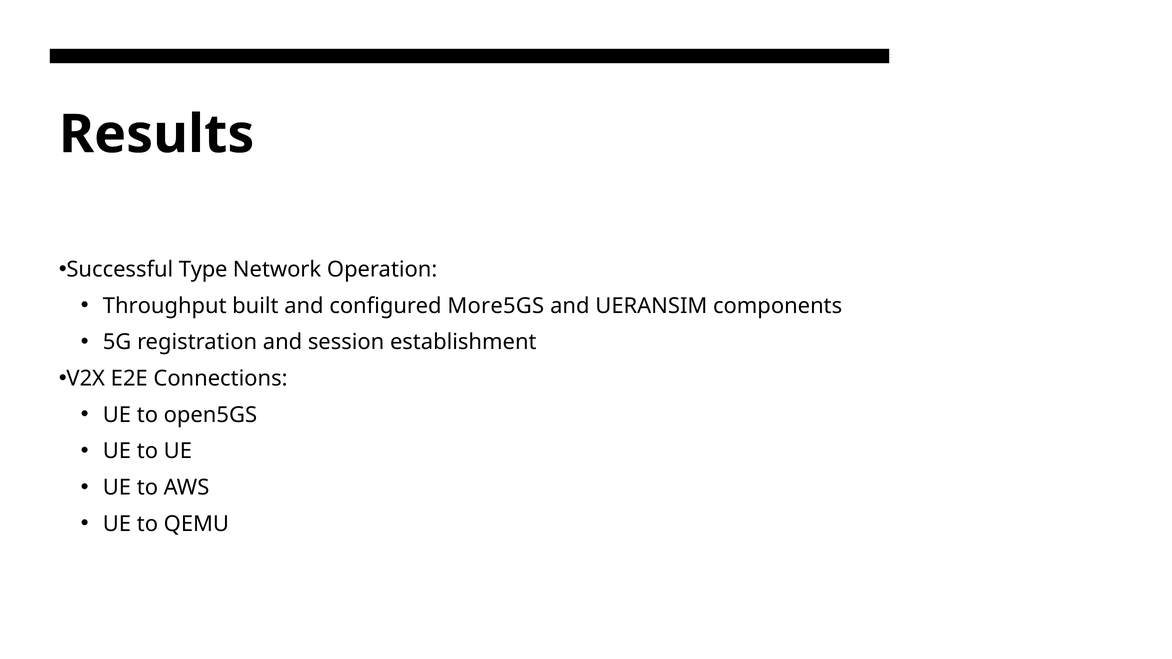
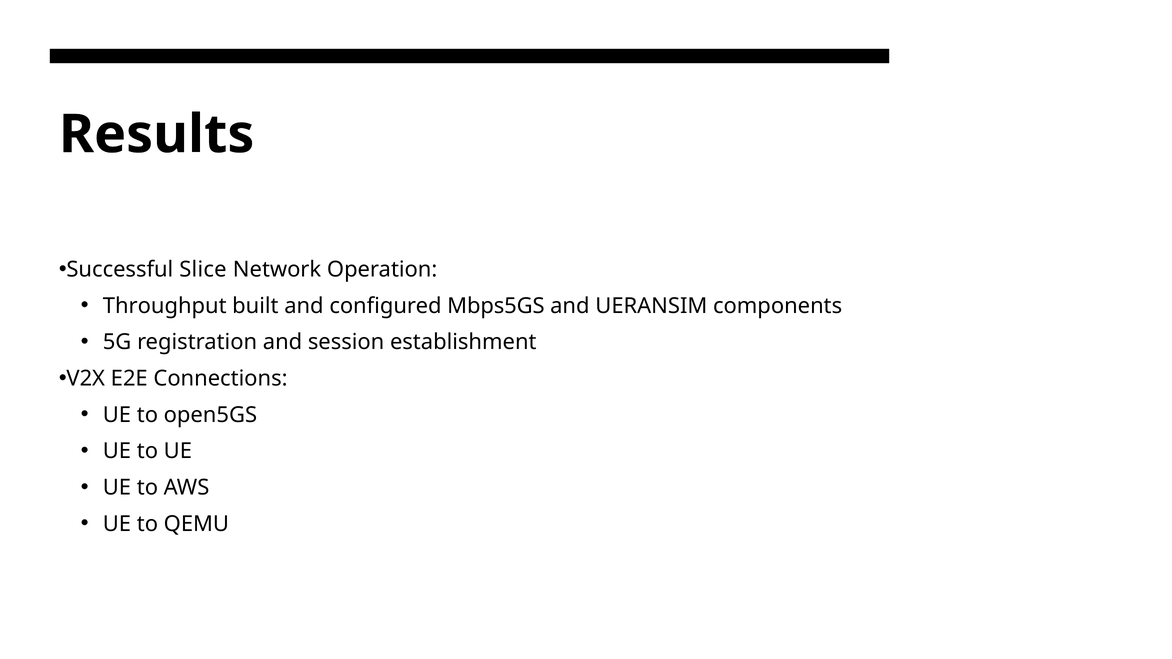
Type: Type -> Slice
More5GS: More5GS -> Mbps5GS
